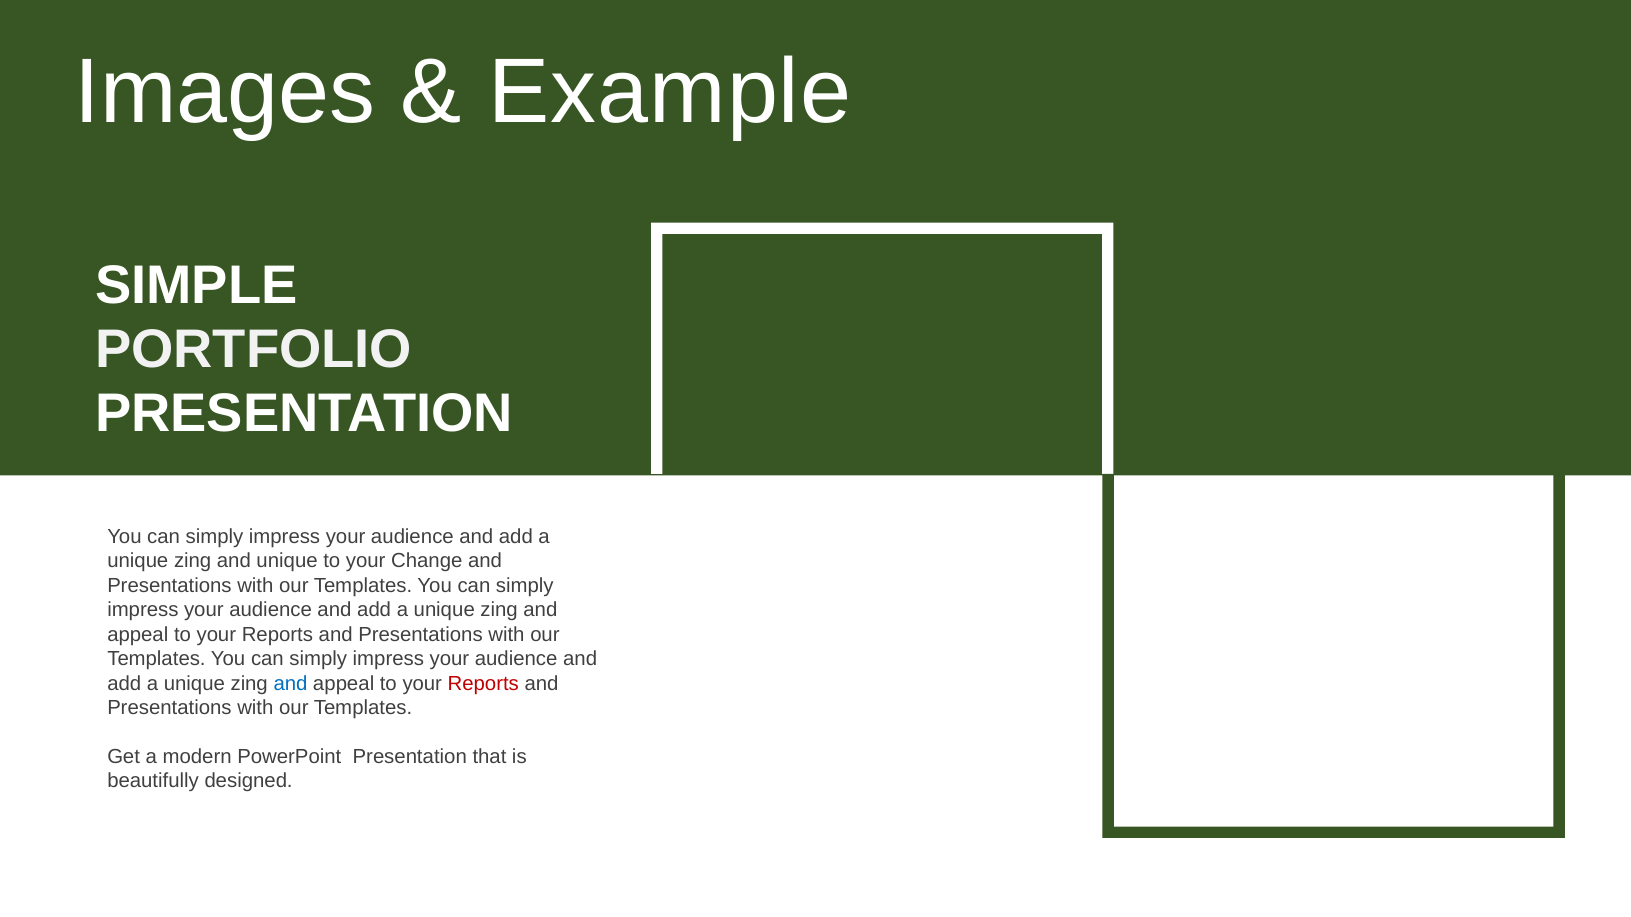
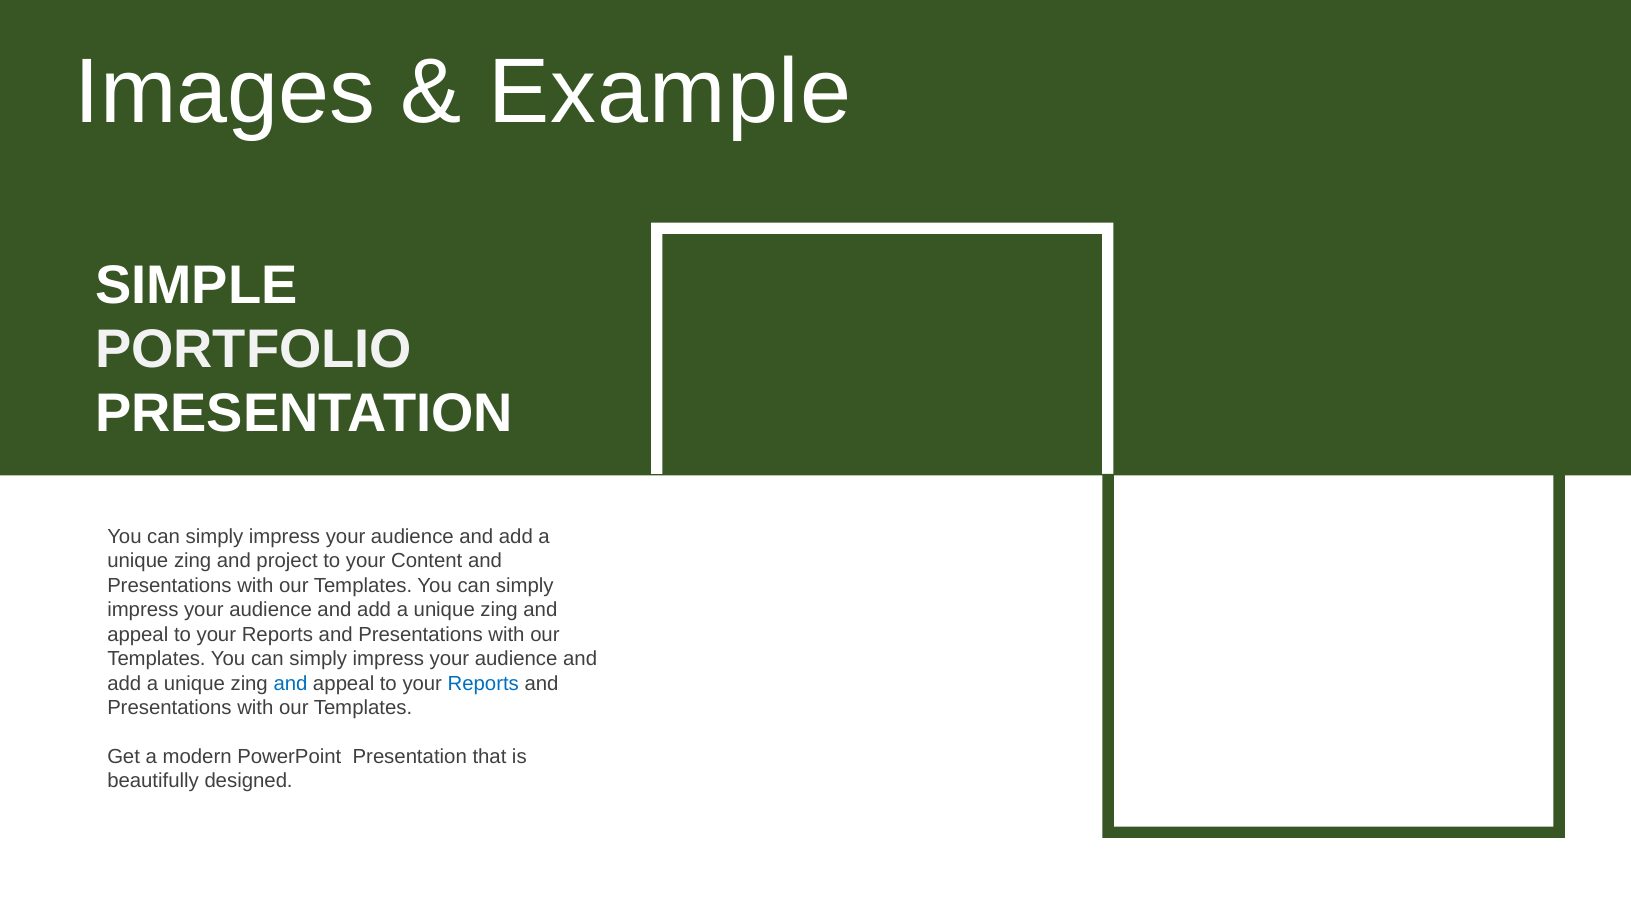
and unique: unique -> project
Change: Change -> Content
Reports at (483, 684) colour: red -> blue
